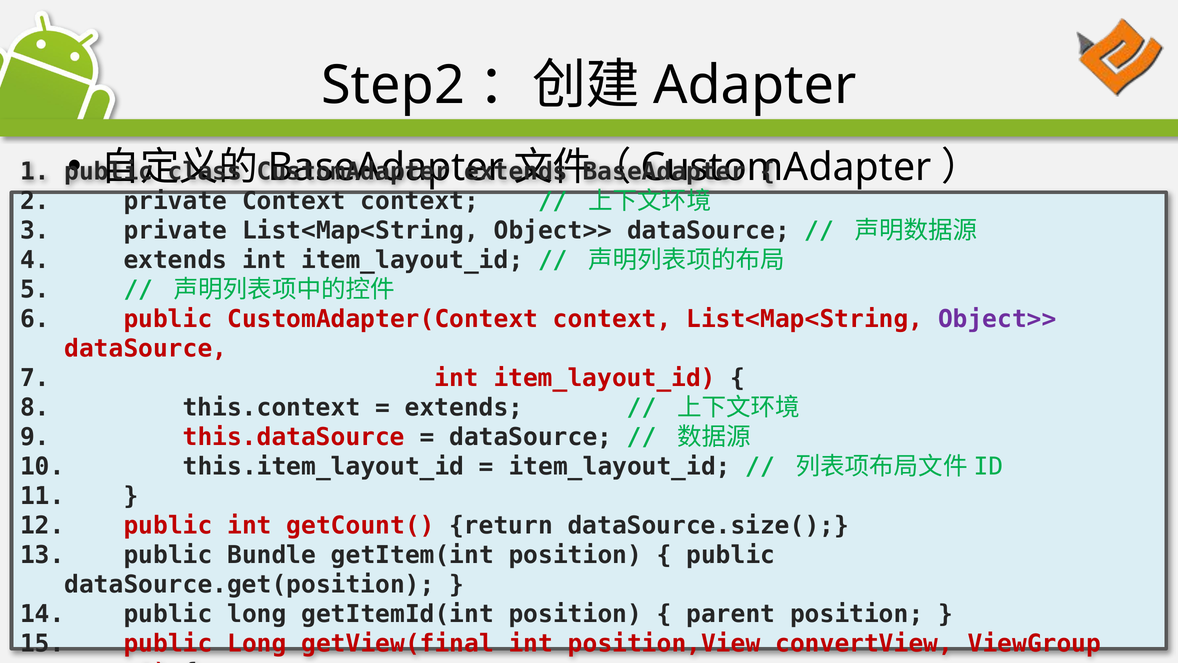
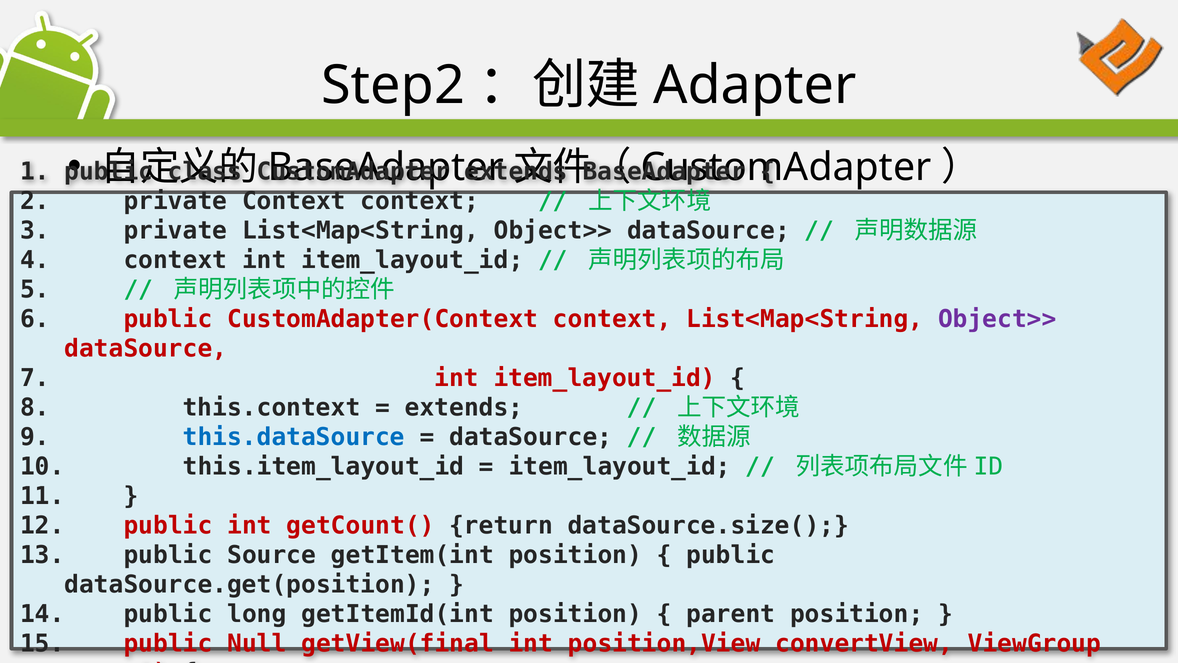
extends at (175, 260): extends -> context
this.dataSource colour: red -> blue
Bundle: Bundle -> Source
Long at (257, 643): Long -> Null
